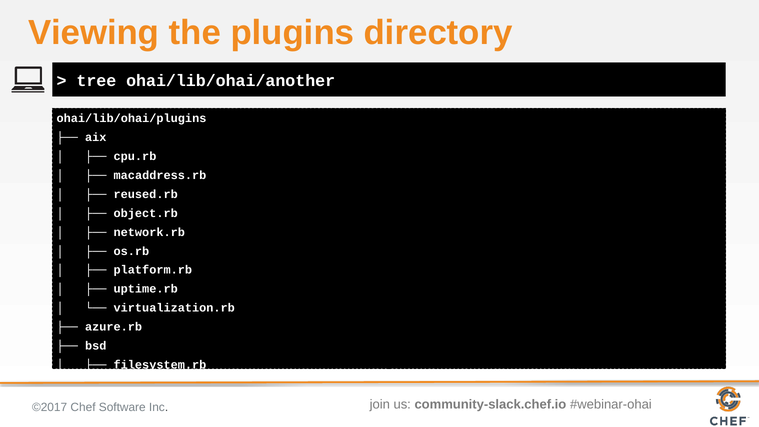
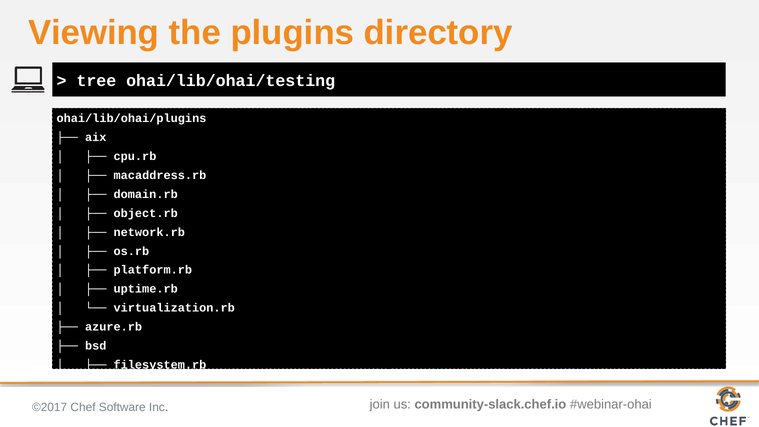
ohai/lib/ohai/another: ohai/lib/ohai/another -> ohai/lib/ohai/testing
reused.rb: reused.rb -> domain.rb
